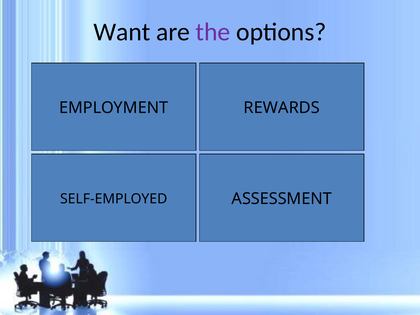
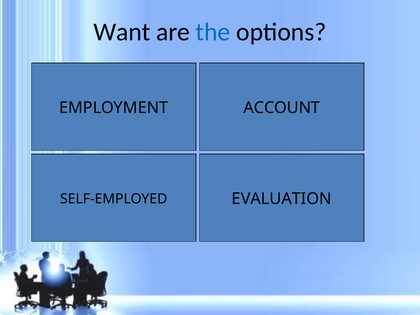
the colour: purple -> blue
REWARDS: REWARDS -> ACCOUNT
ASSESSMENT: ASSESSMENT -> EVALUATION
